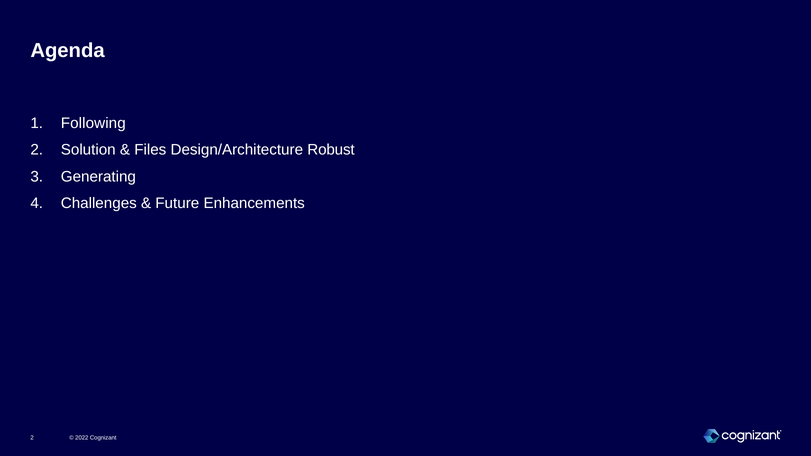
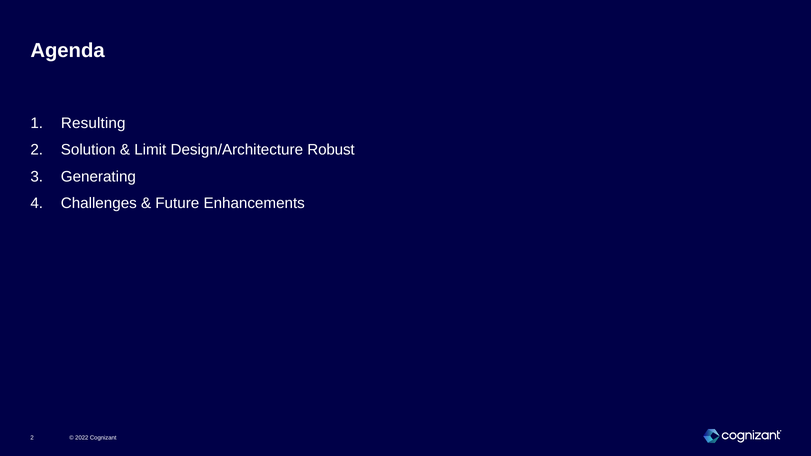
Following: Following -> Resulting
Files: Files -> Limit
